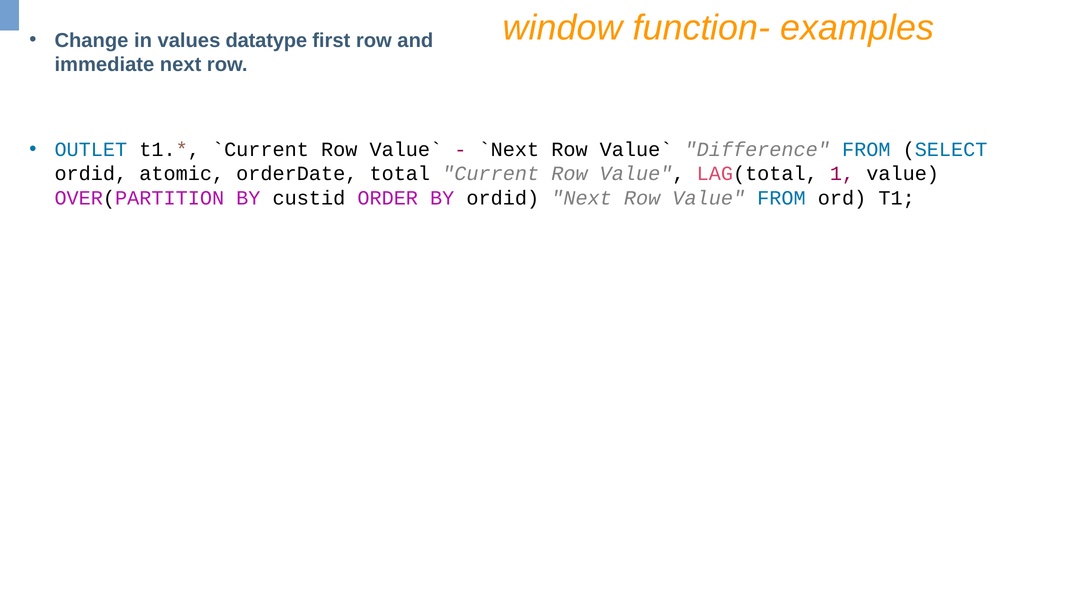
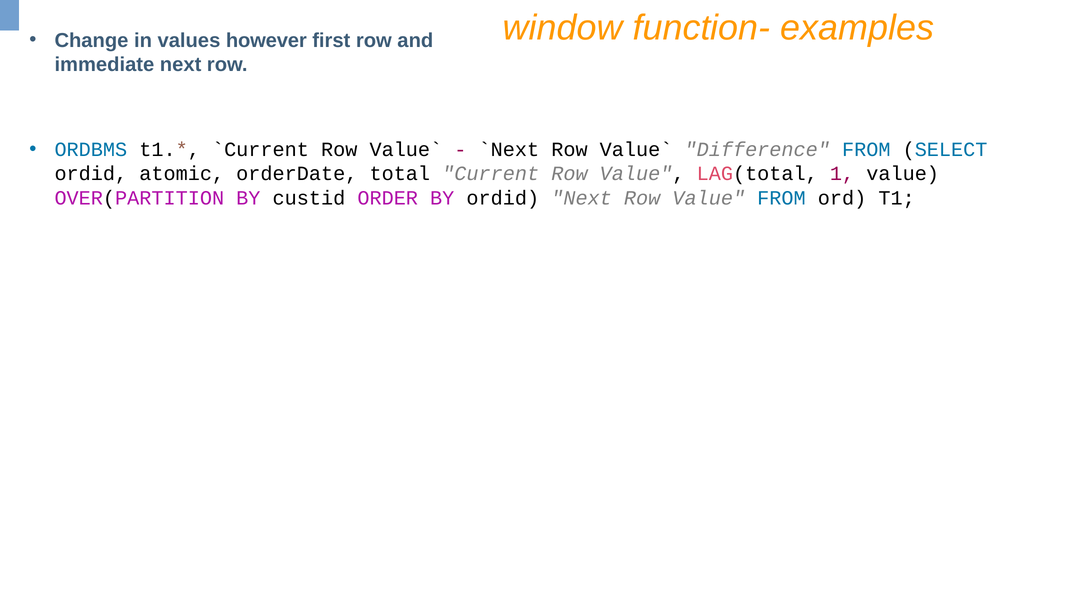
datatype: datatype -> however
OUTLET: OUTLET -> ORDBMS
